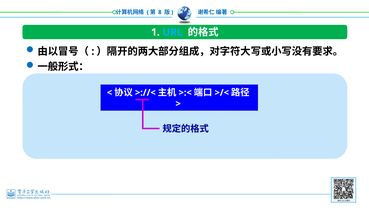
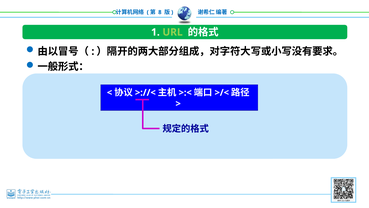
URL colour: light blue -> light green
